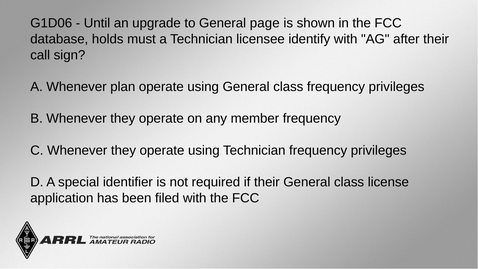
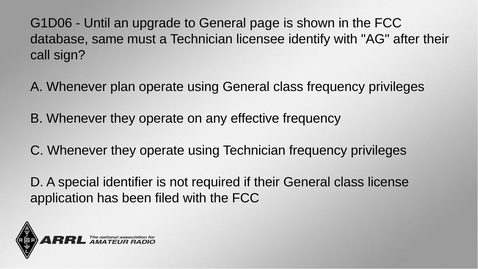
holds: holds -> same
member: member -> effective
